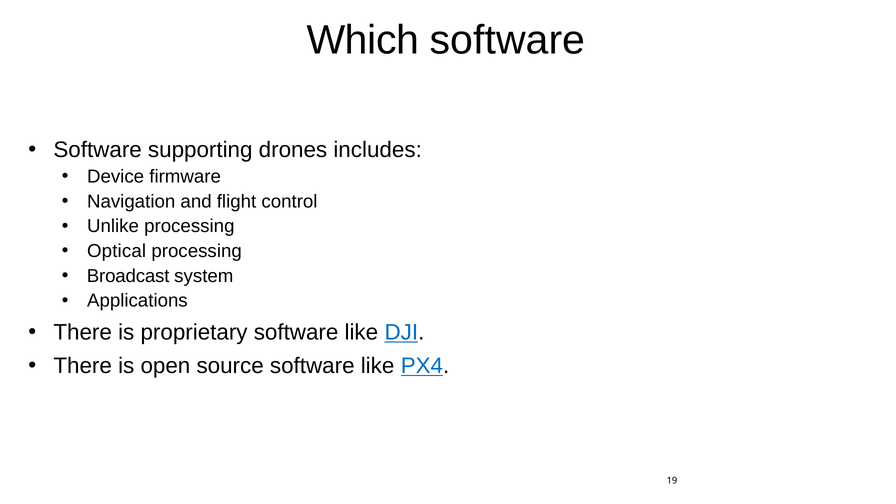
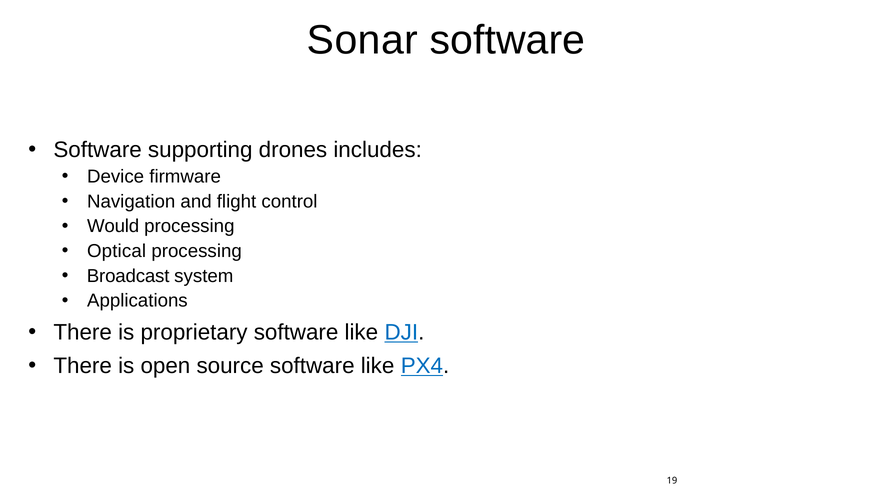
Which: Which -> Sonar
Unlike: Unlike -> Would
